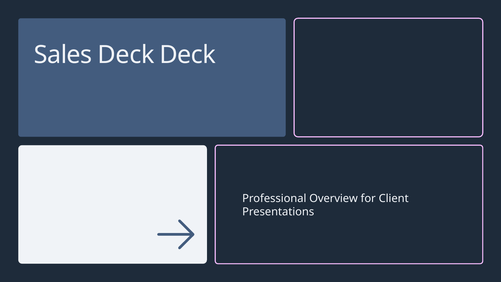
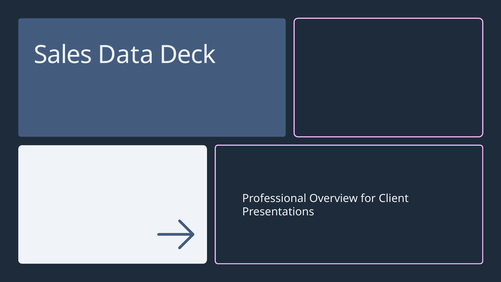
Sales Deck: Deck -> Data
